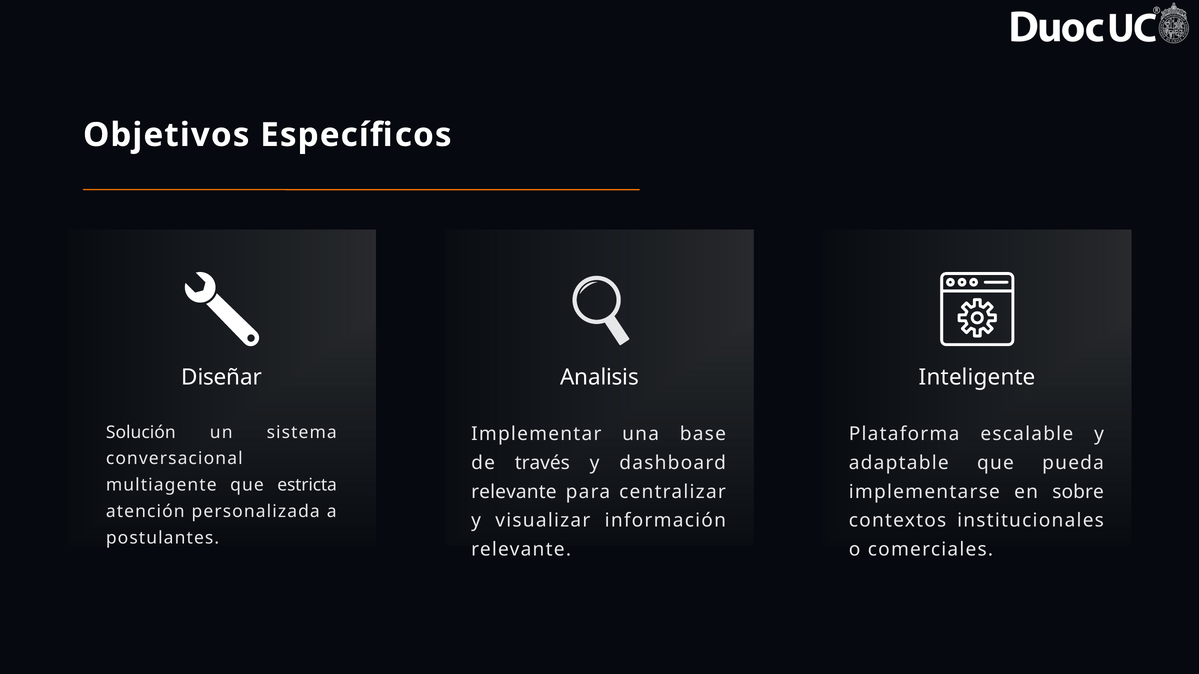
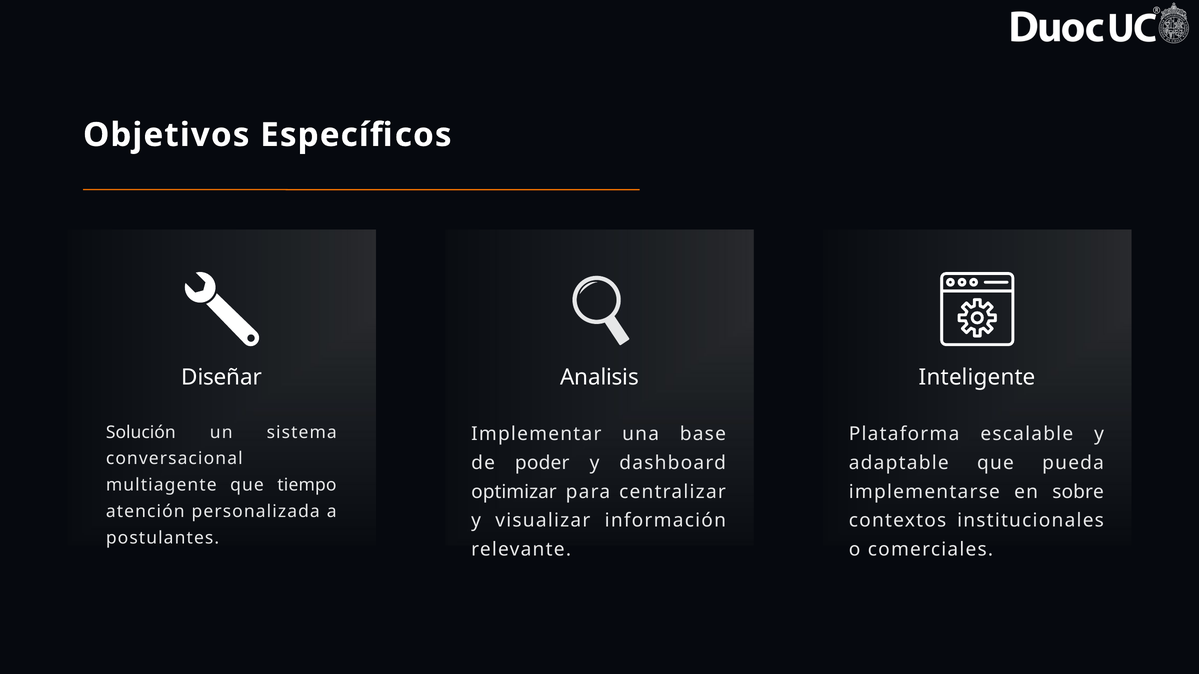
través: través -> poder
estricta: estricta -> tiempo
relevante at (514, 492): relevante -> optimizar
